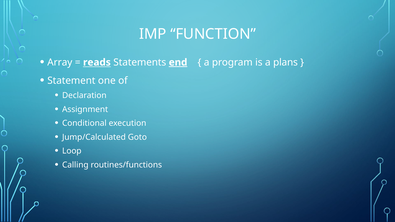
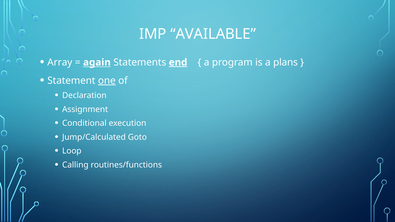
FUNCTION: FUNCTION -> AVAILABLE
reads: reads -> again
one underline: none -> present
